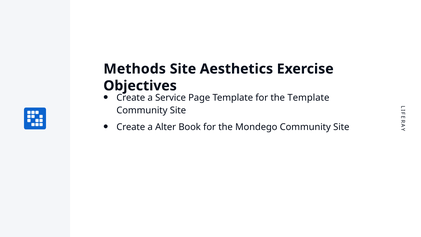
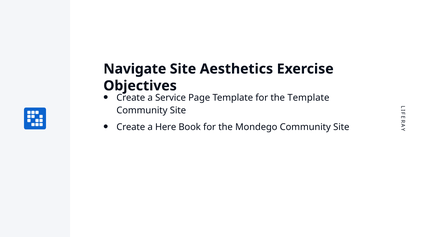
Methods: Methods -> Navigate
Alter: Alter -> Here
